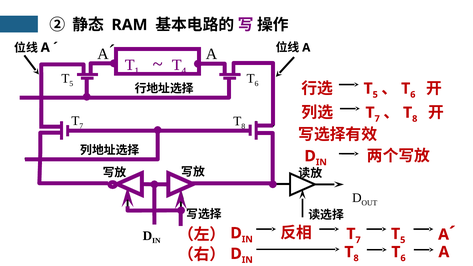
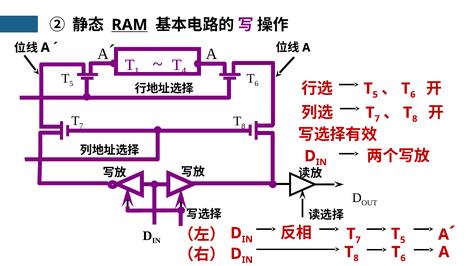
RAM underline: none -> present
